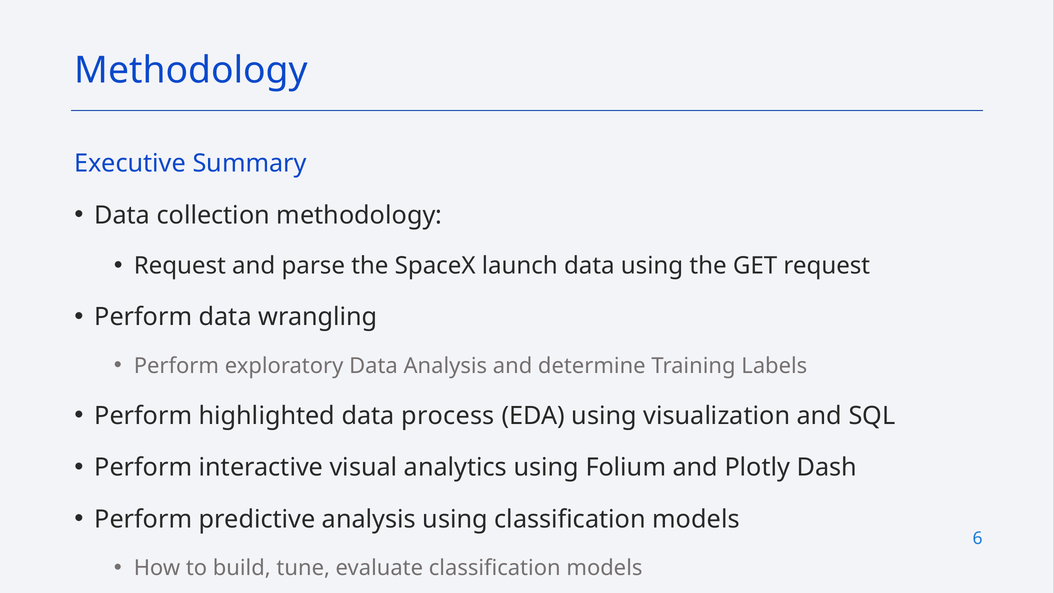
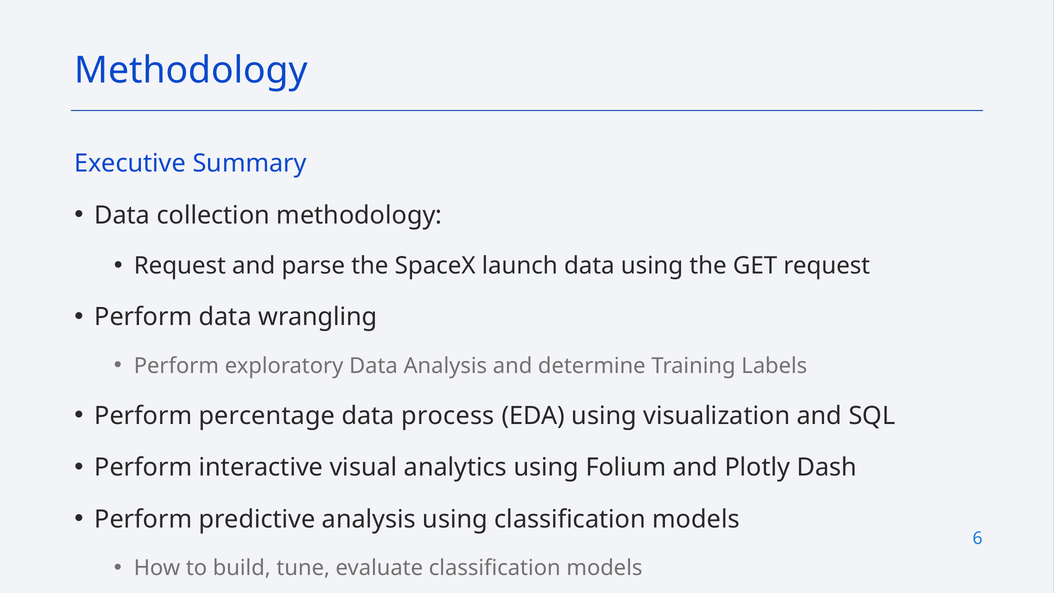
highlighted: highlighted -> percentage
